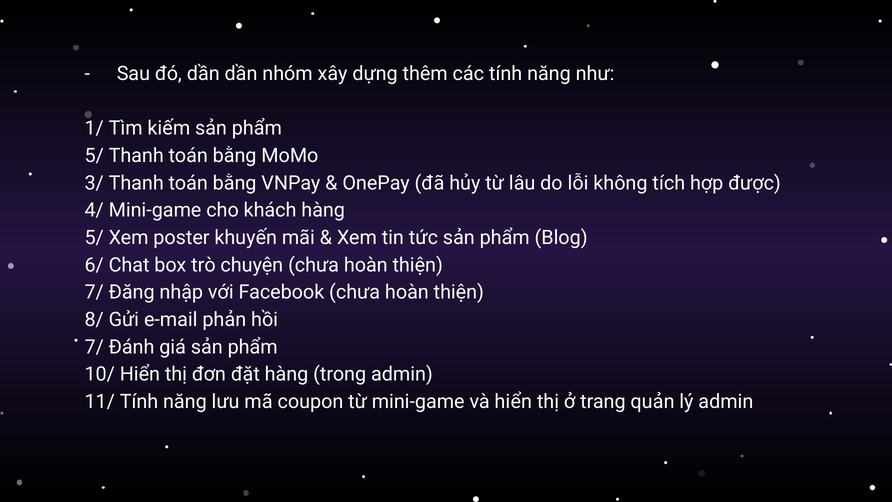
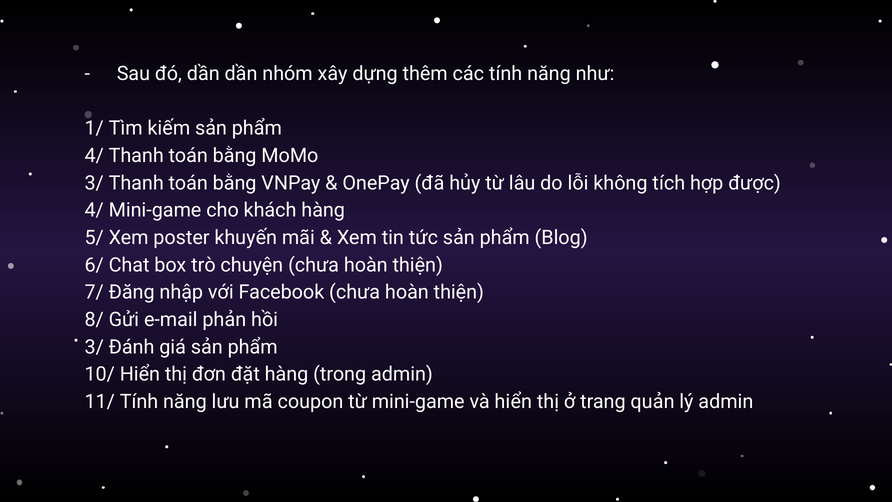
5/ at (94, 156): 5/ -> 4/
7/ at (94, 347): 7/ -> 3/
